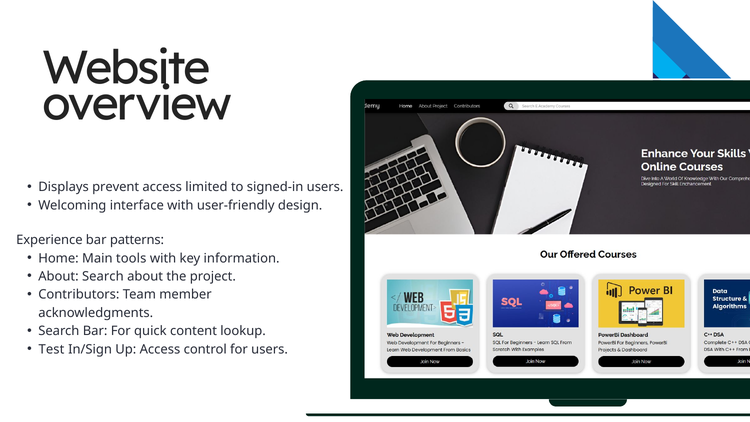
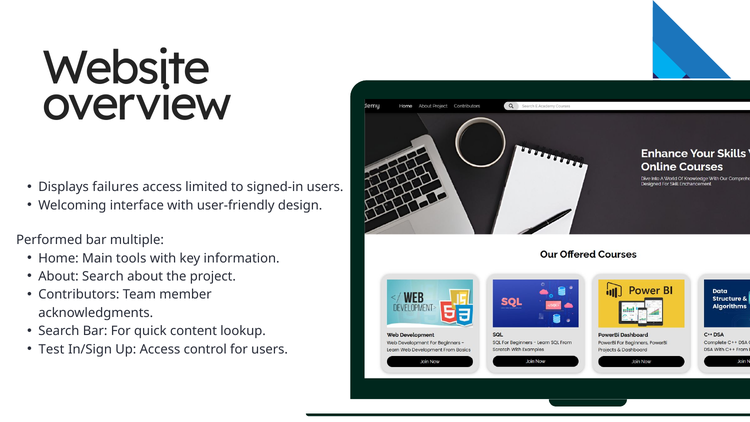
prevent: prevent -> failures
Experience: Experience -> Performed
patterns: patterns -> multiple
